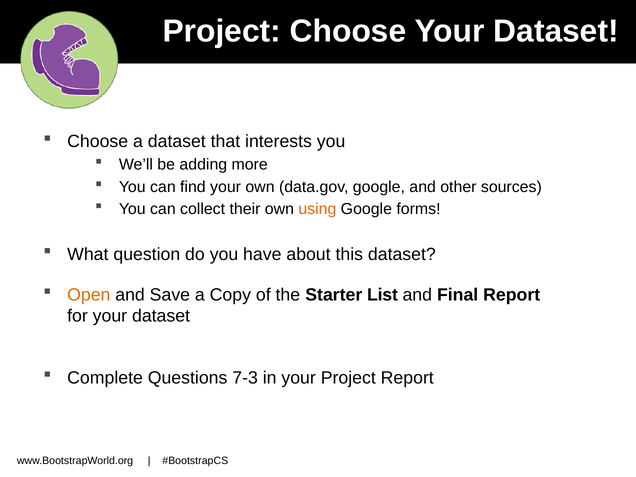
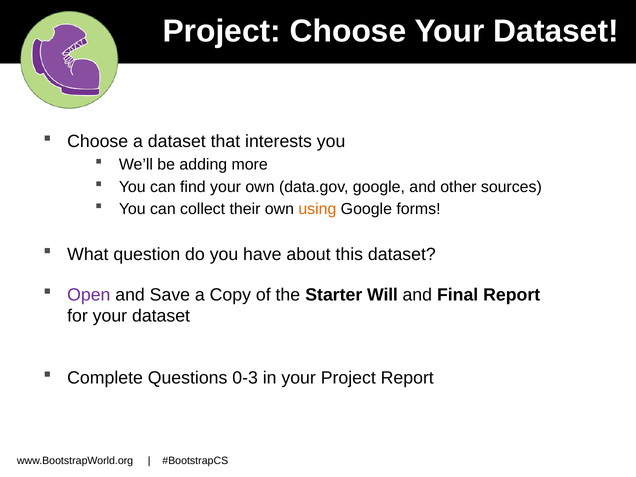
Open colour: orange -> purple
List: List -> Will
7-3: 7-3 -> 0-3
